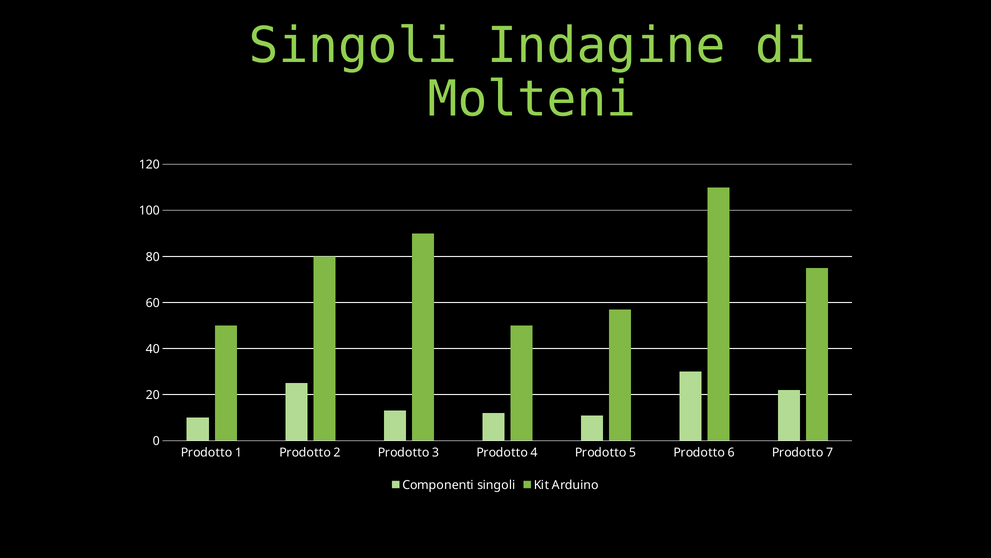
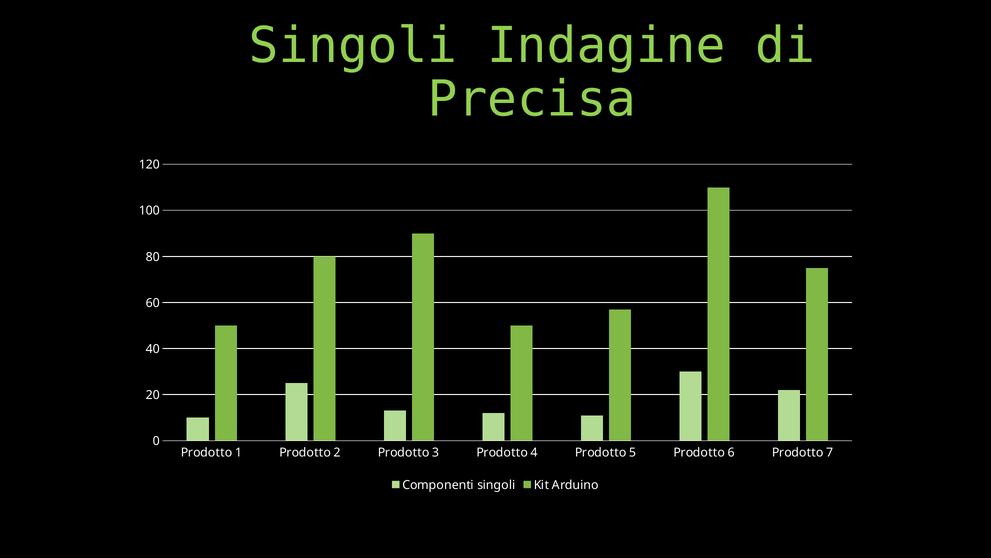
Molteni: Molteni -> Precisa
